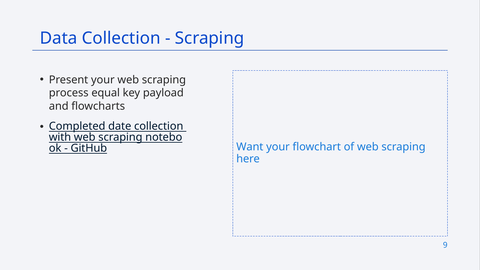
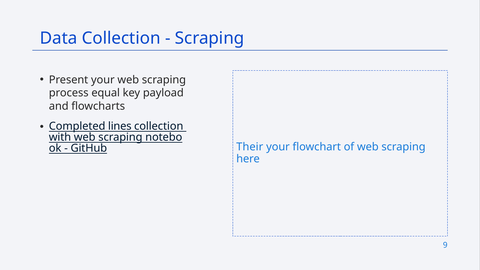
date: date -> lines
Want: Want -> Their
